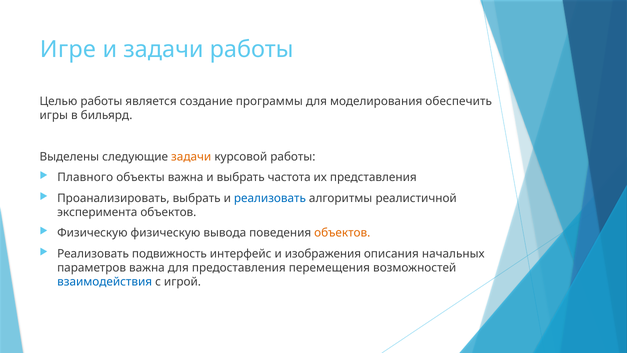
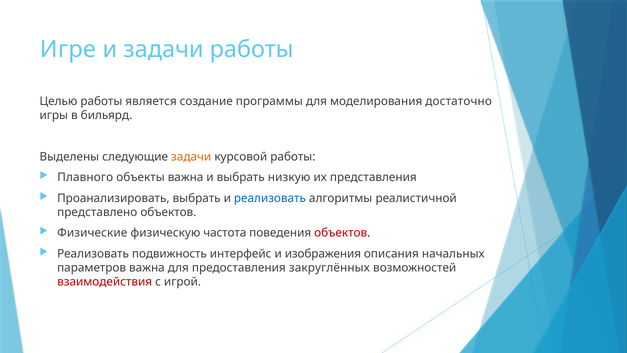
обеспечить: обеспечить -> достаточно
частота: частота -> низкую
эксперимента: эксперимента -> представлено
Физическую at (92, 233): Физическую -> Физические
вывода: вывода -> частота
объектов at (342, 233) colour: orange -> red
перемещения: перемещения -> закруглённых
взаимодействия colour: blue -> red
